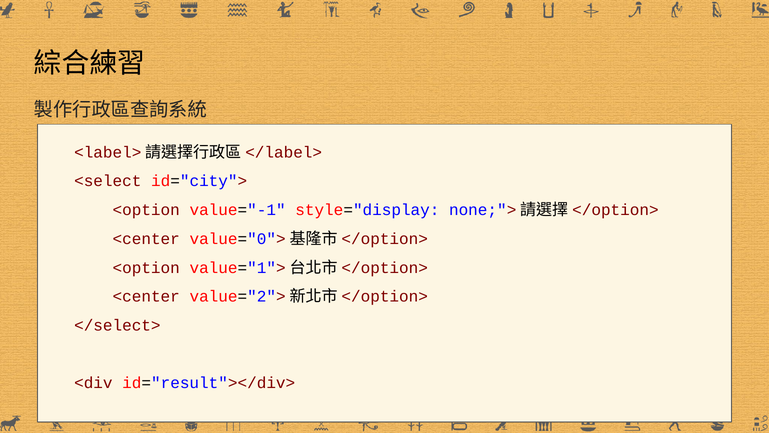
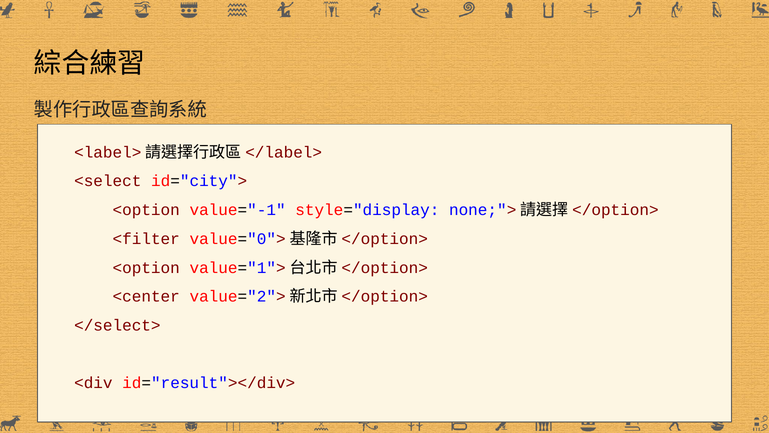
<center at (146, 239): <center -> <filter
